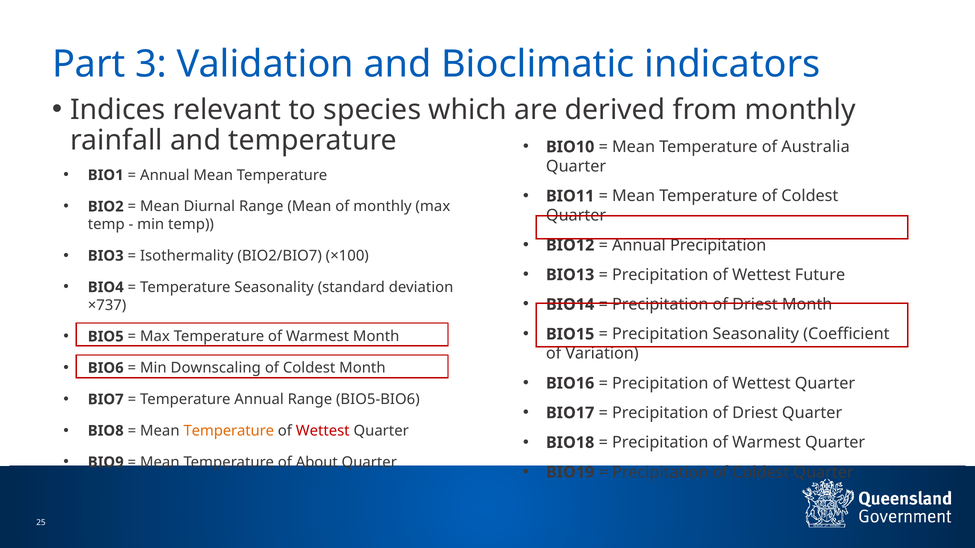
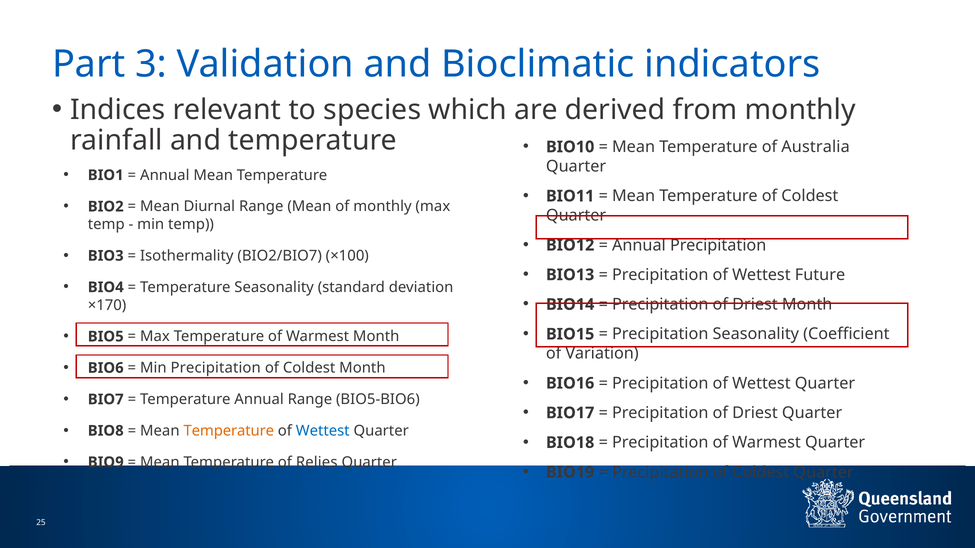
×737: ×737 -> ×170
Min Downscaling: Downscaling -> Precipitation
Wettest at (323, 431) colour: red -> blue
About: About -> Relies
